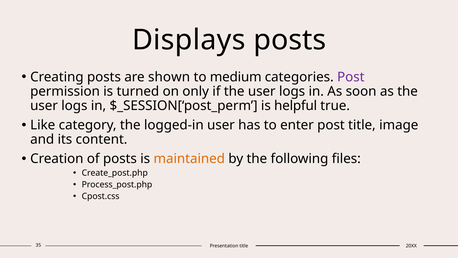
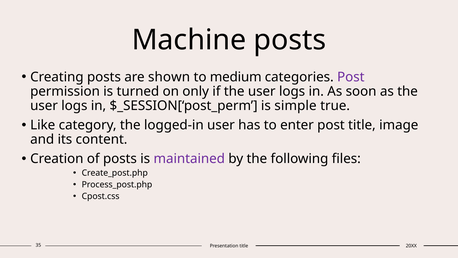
Displays: Displays -> Machine
helpful: helpful -> simple
maintained colour: orange -> purple
